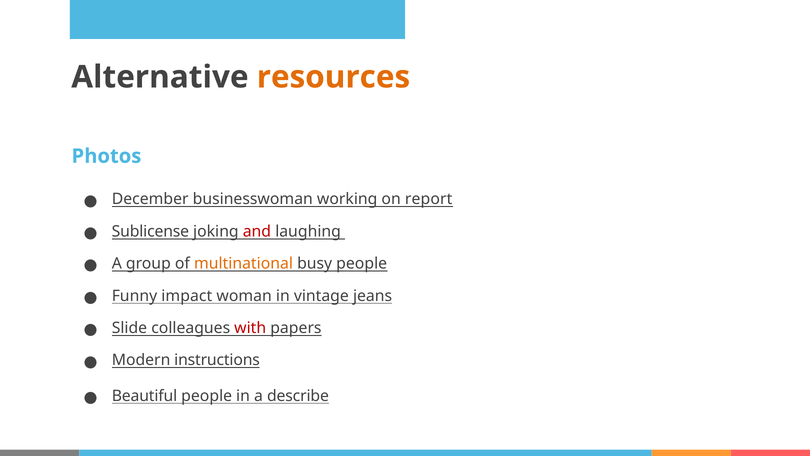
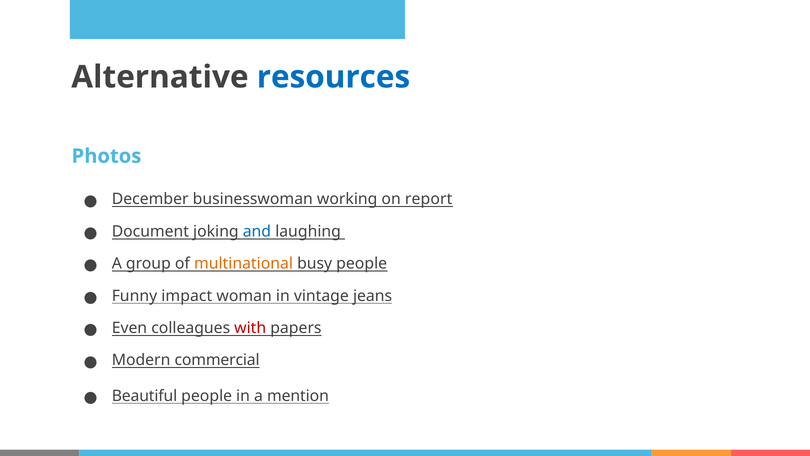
resources colour: orange -> blue
Sublicense: Sublicense -> Document
and colour: red -> blue
Slide: Slide -> Even
instructions: instructions -> commercial
describe: describe -> mention
